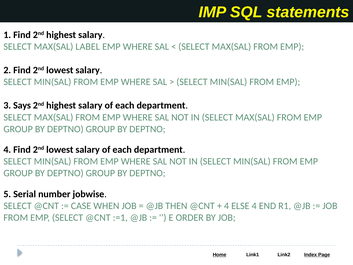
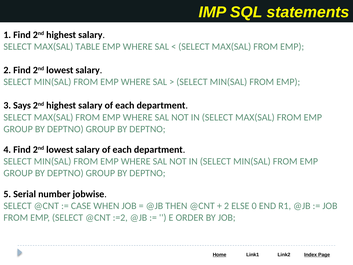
LABEL: LABEL -> TABLE
4 at (227, 206): 4 -> 2
ELSE 4: 4 -> 0
:=1: :=1 -> :=2
